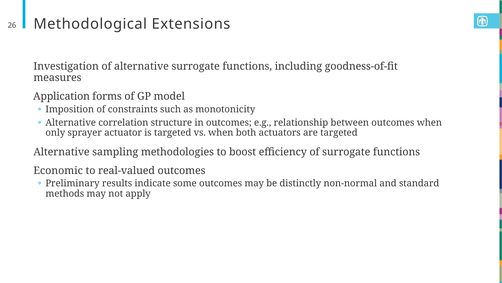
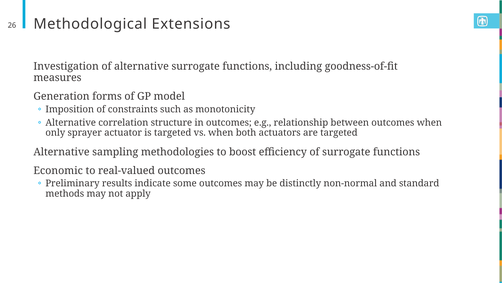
Application: Application -> Generation
